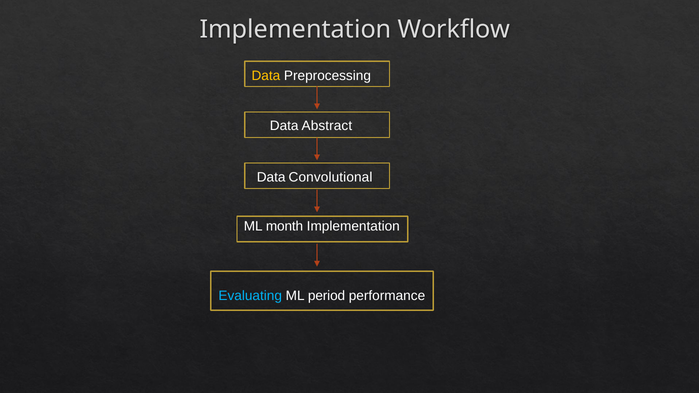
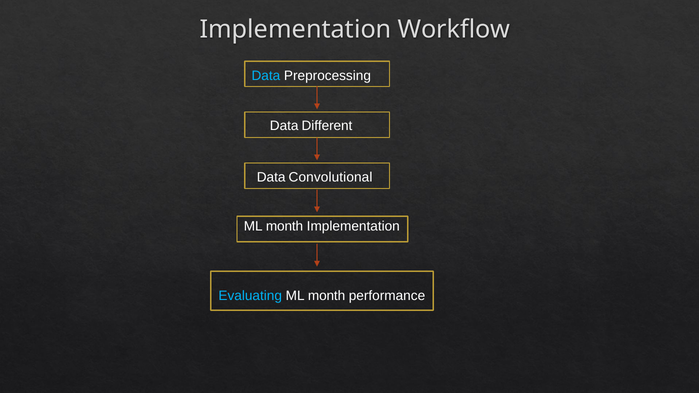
Data at (266, 76) colour: yellow -> light blue
Abstract: Abstract -> Different
period at (327, 296): period -> month
